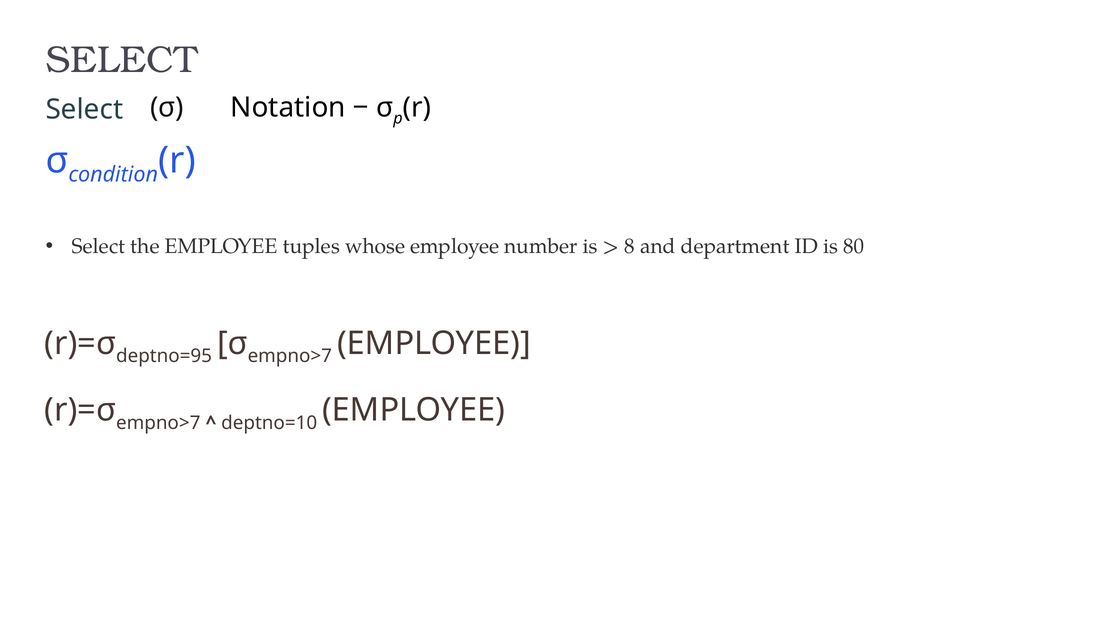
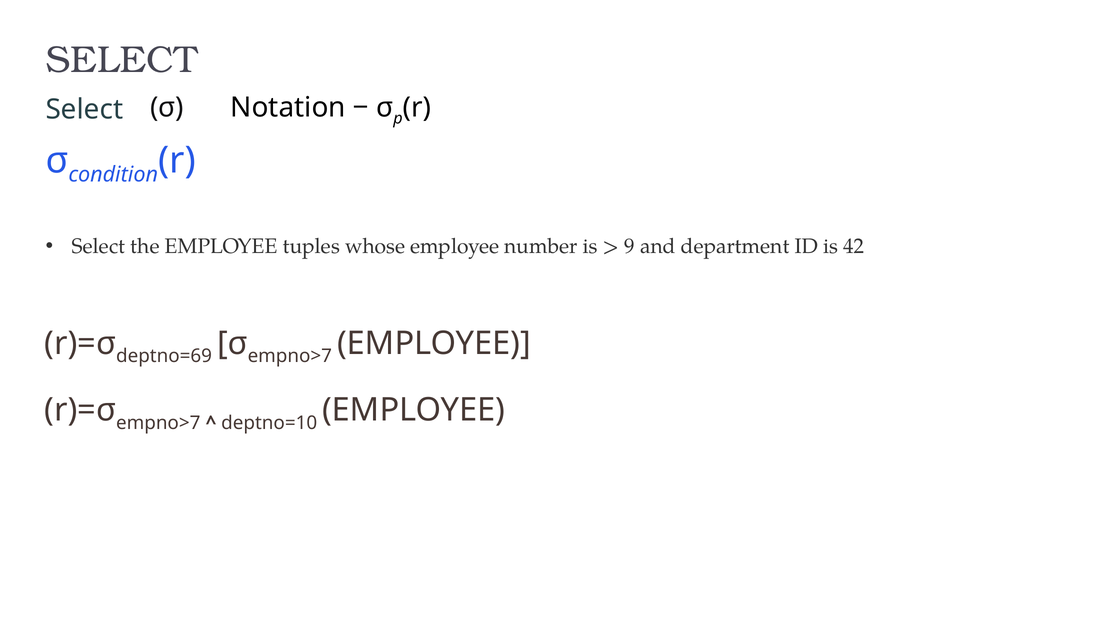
8: 8 -> 9
80: 80 -> 42
deptno=95: deptno=95 -> deptno=69
